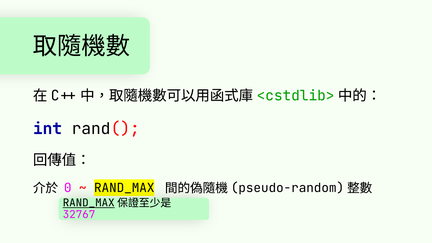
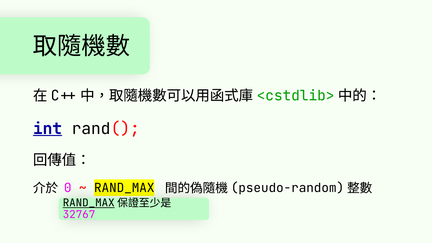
int underline: none -> present
